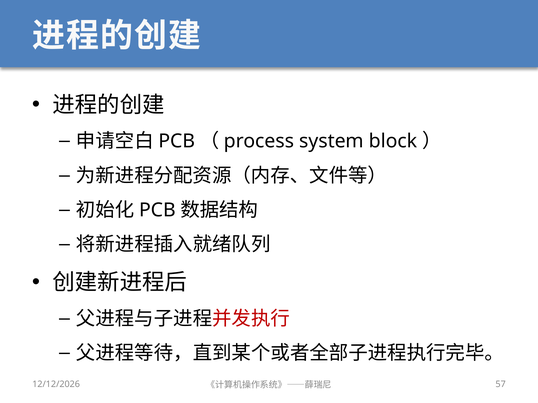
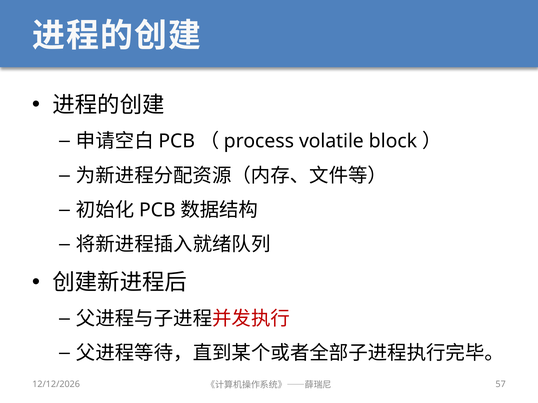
system: system -> volatile
